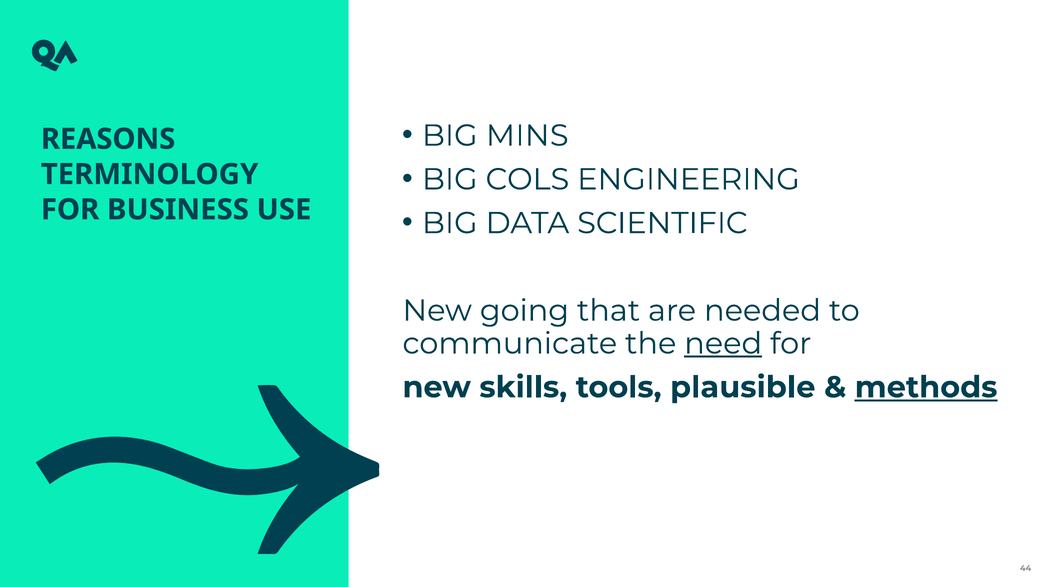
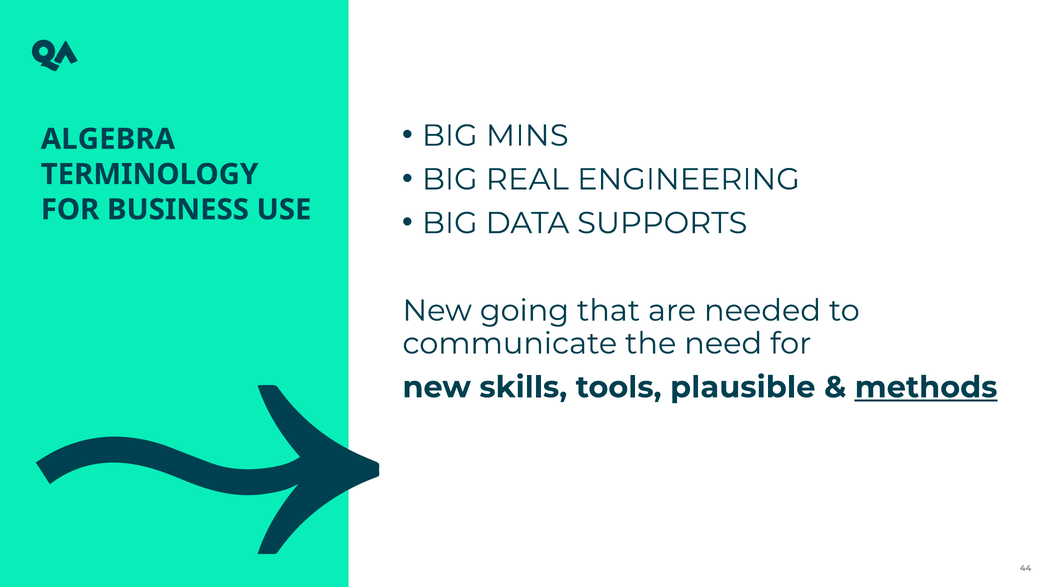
REASONS: REASONS -> ALGEBRA
COLS: COLS -> REAL
SCIENTIFIC: SCIENTIFIC -> SUPPORTS
need underline: present -> none
